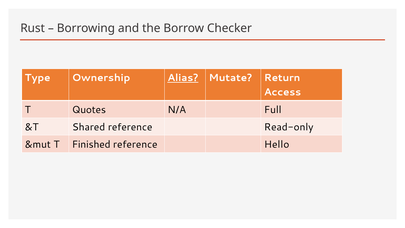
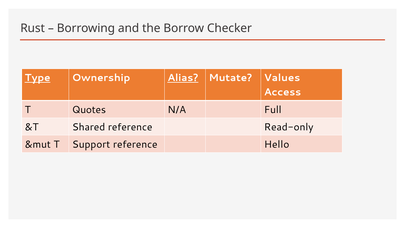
Type underline: none -> present
Return: Return -> Values
Finished: Finished -> Support
